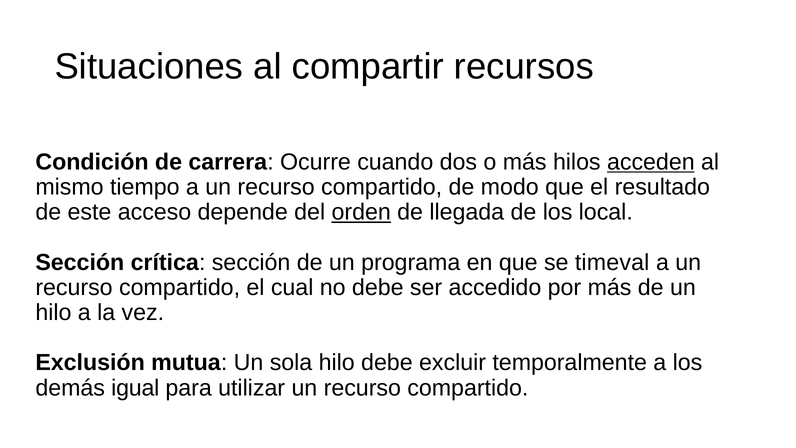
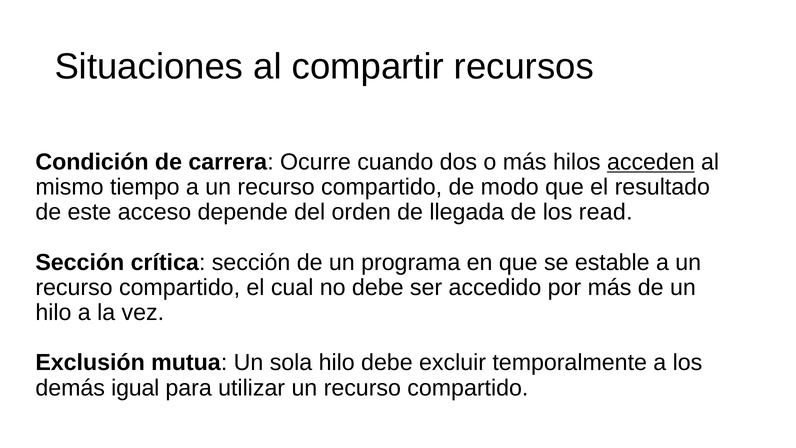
orden underline: present -> none
local: local -> read
timeval: timeval -> estable
